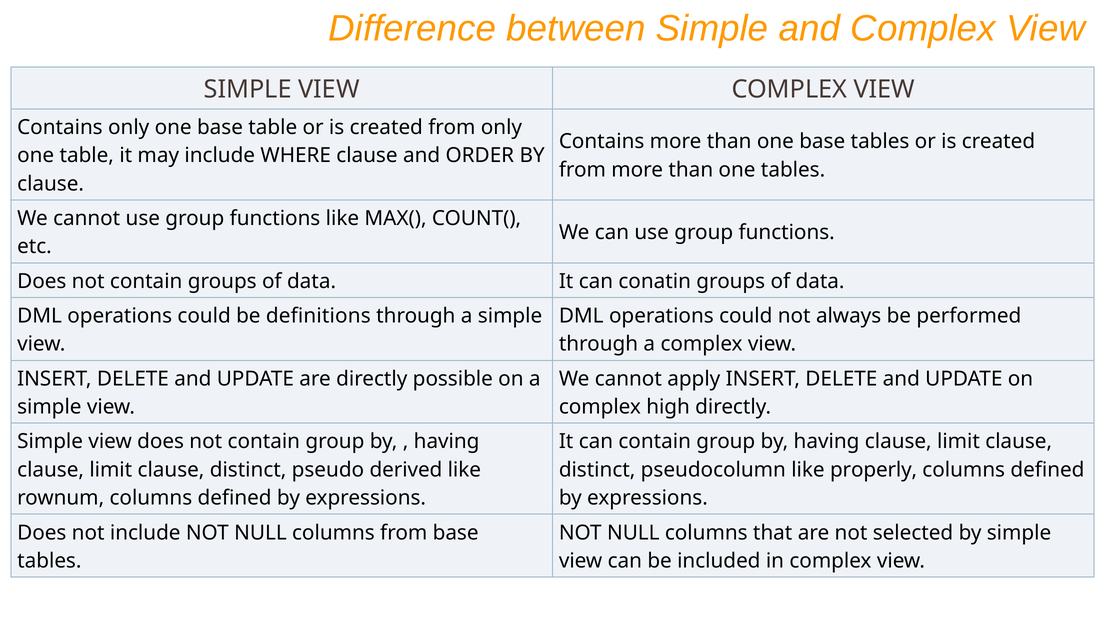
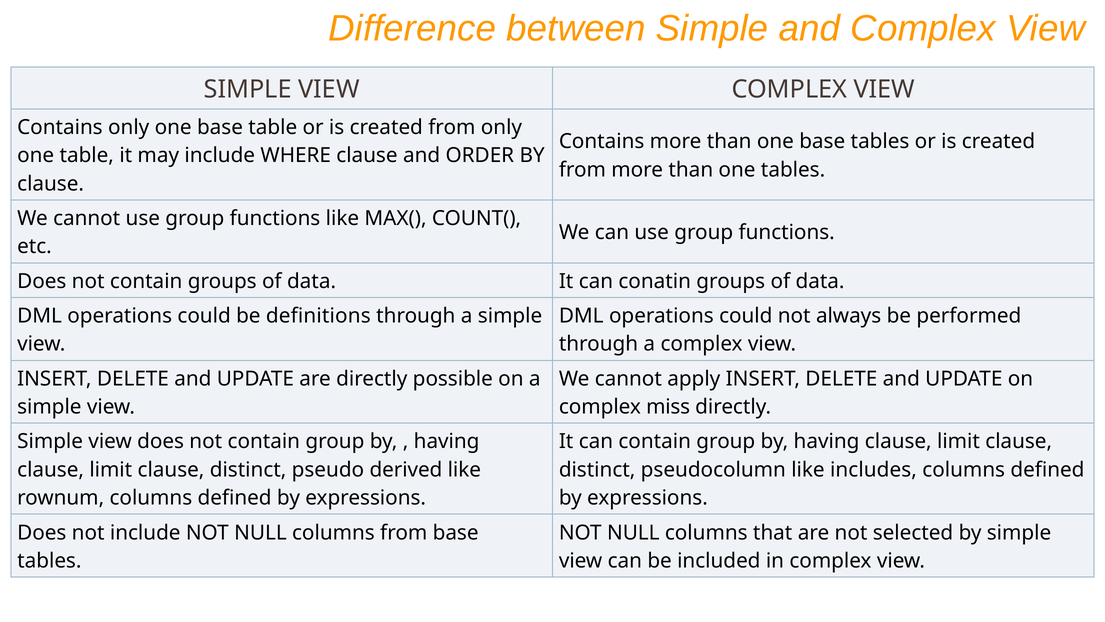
high: high -> miss
properly: properly -> includes
